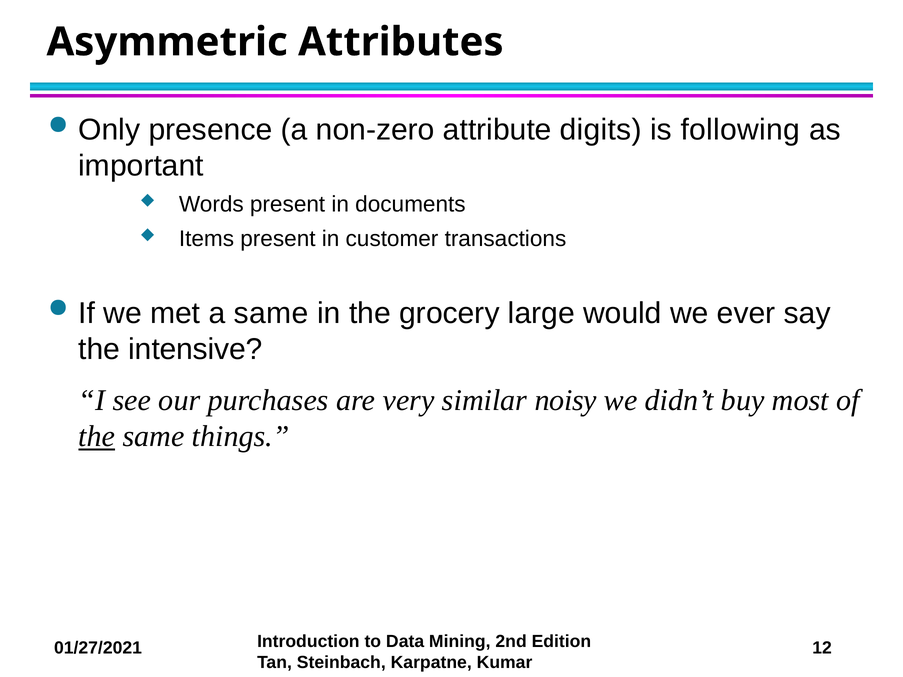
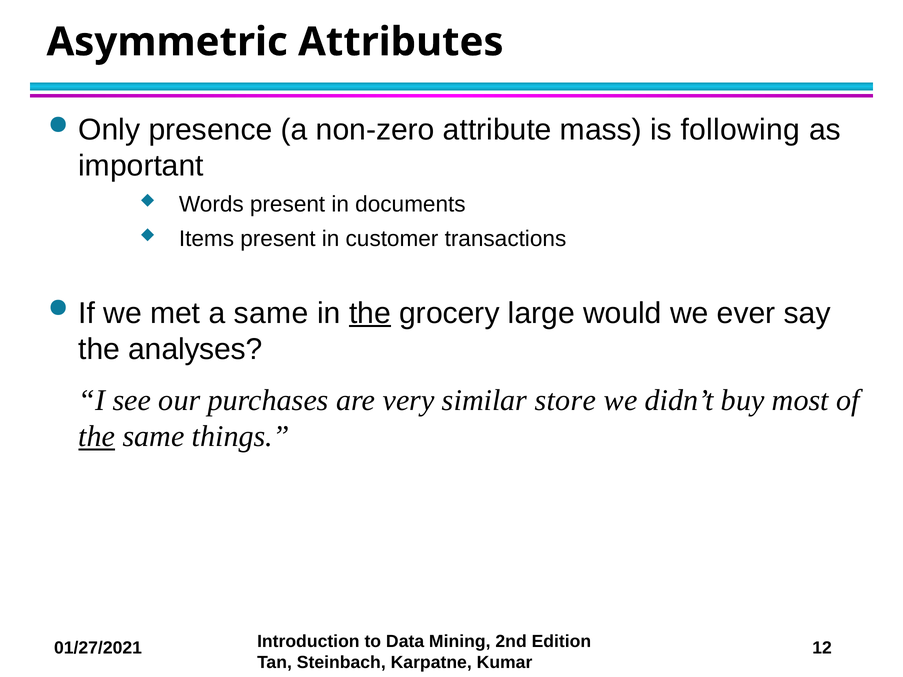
digits: digits -> mass
the at (370, 313) underline: none -> present
intensive: intensive -> analyses
noisy: noisy -> store
